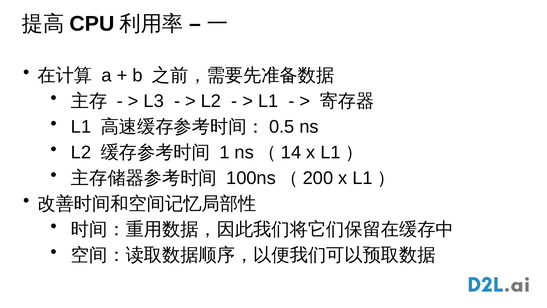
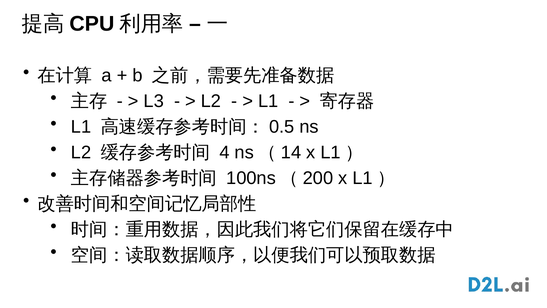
1: 1 -> 4
